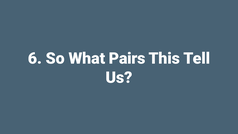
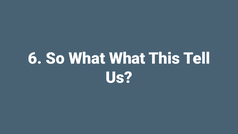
What Pairs: Pairs -> What
